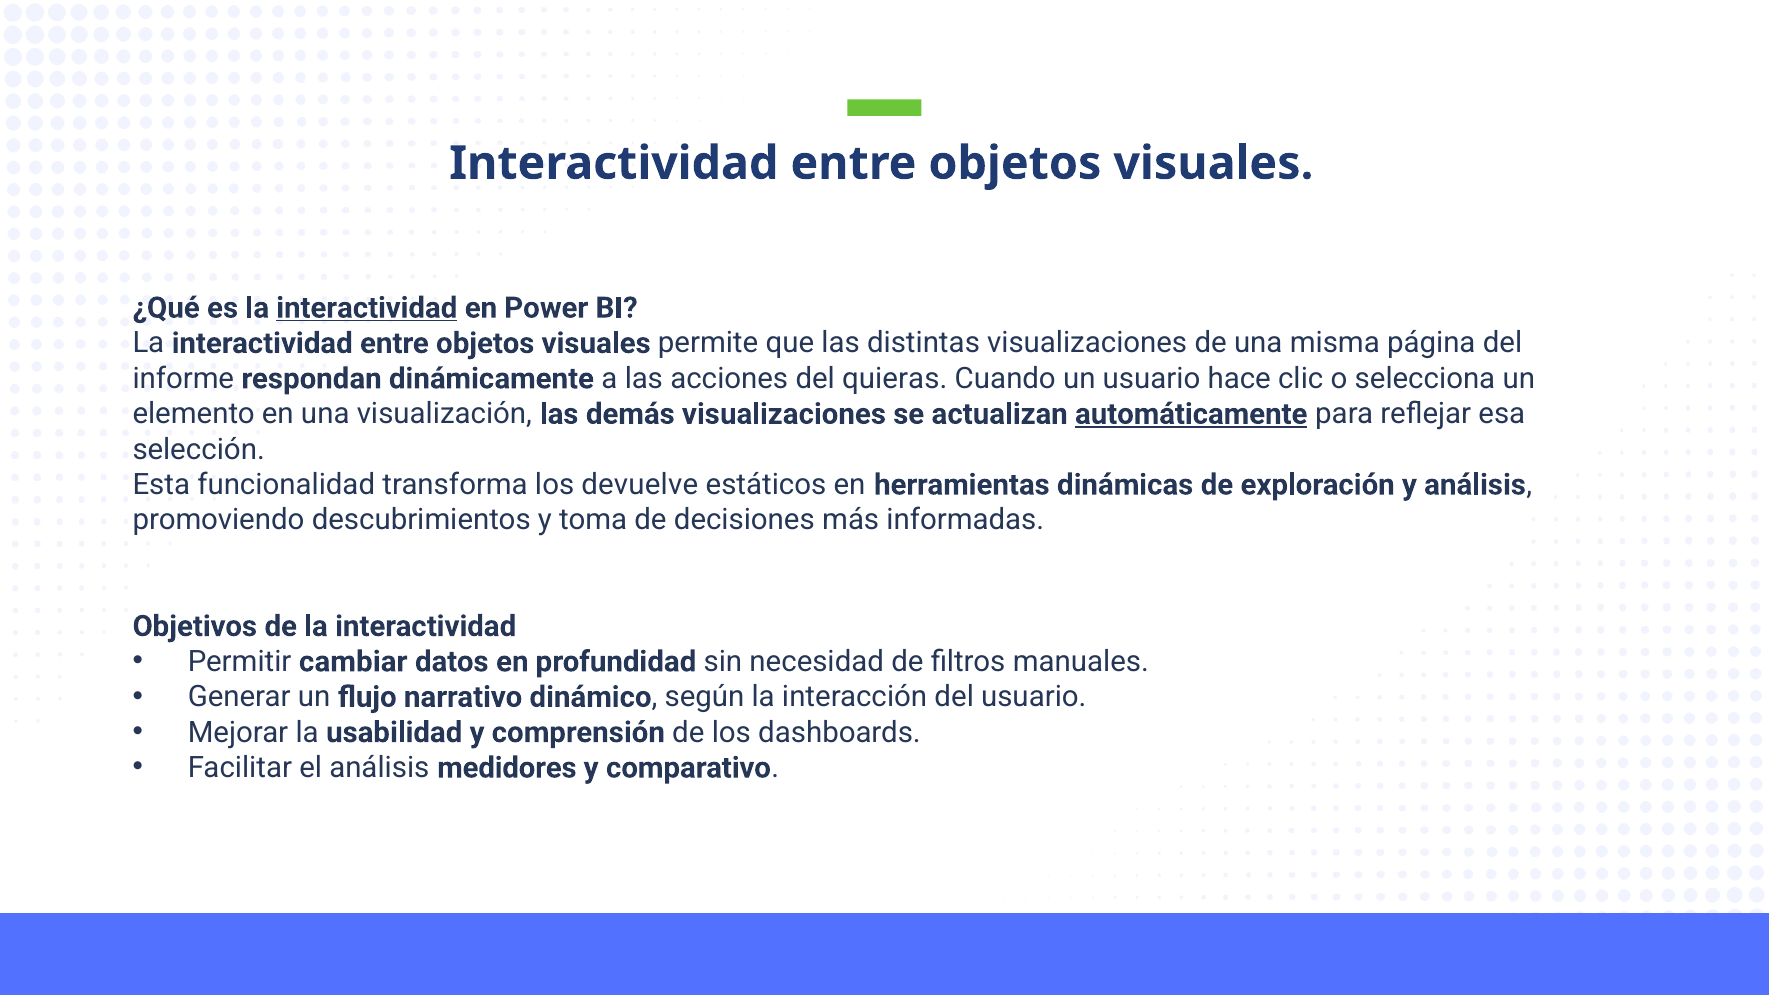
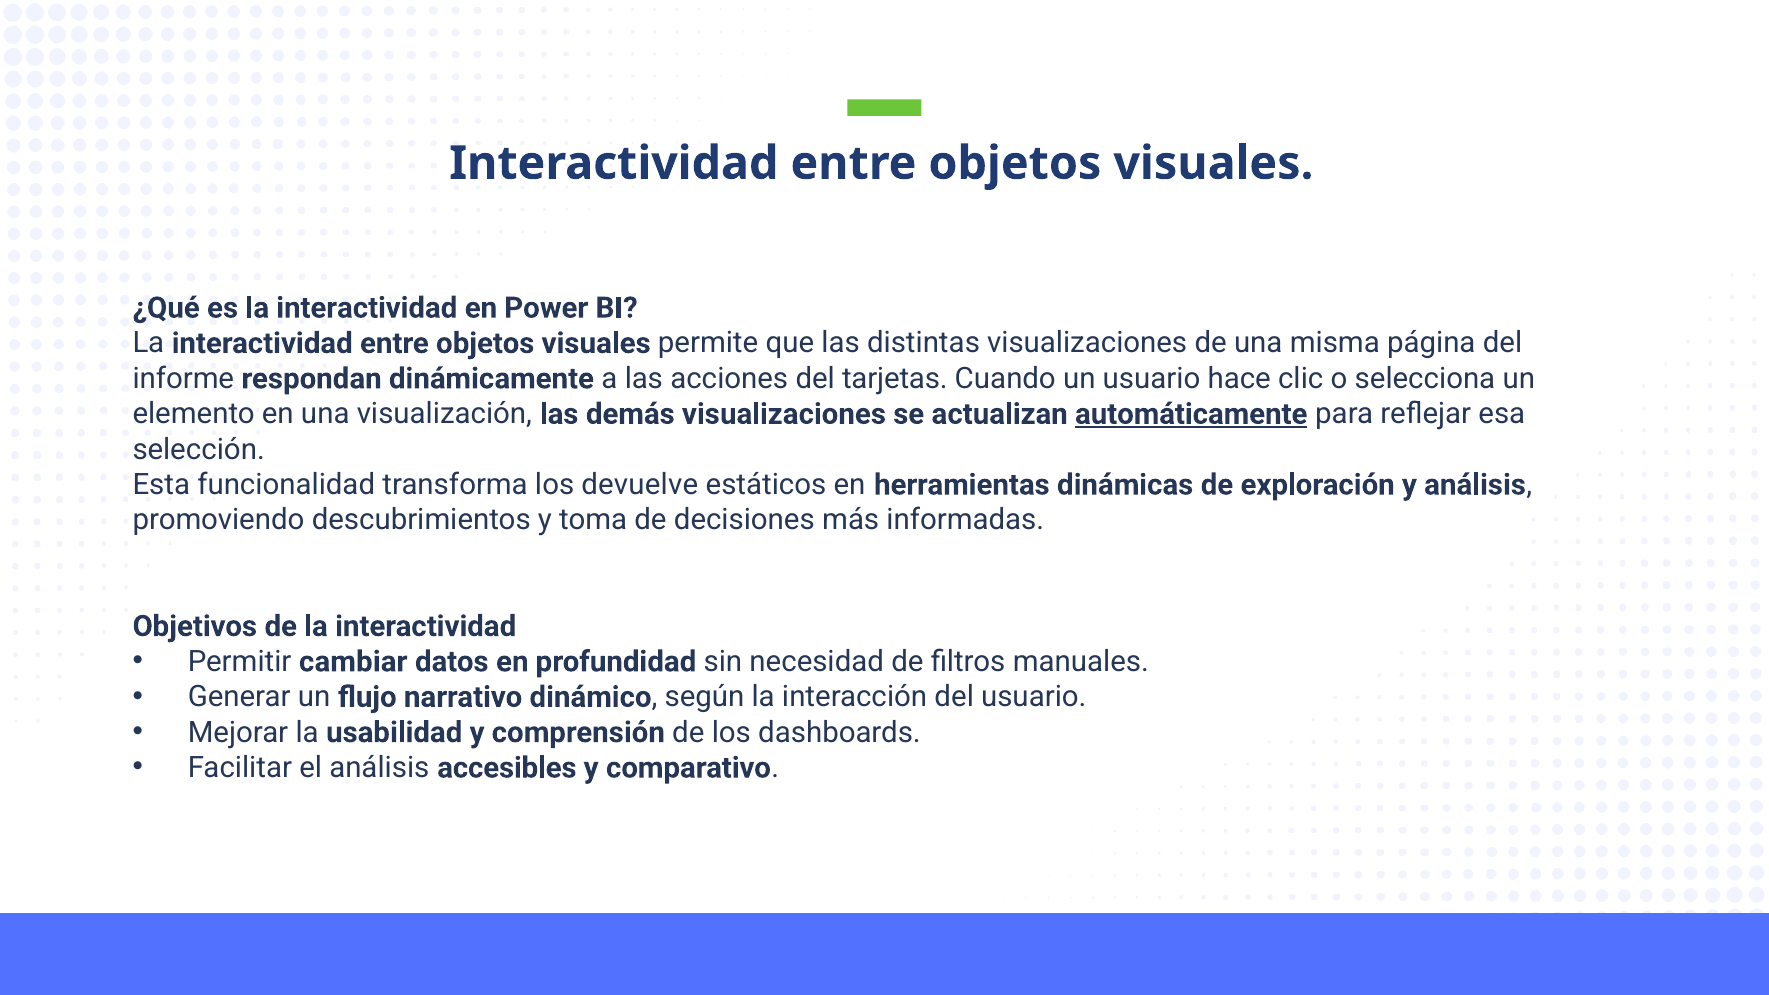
interactividad at (367, 308) underline: present -> none
quieras: quieras -> tarjetas
medidores: medidores -> accesibles
